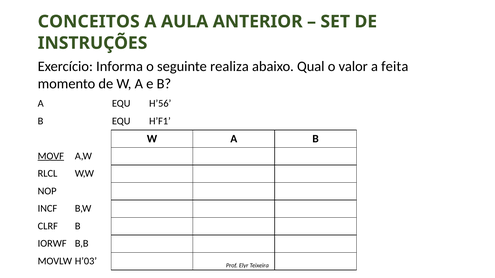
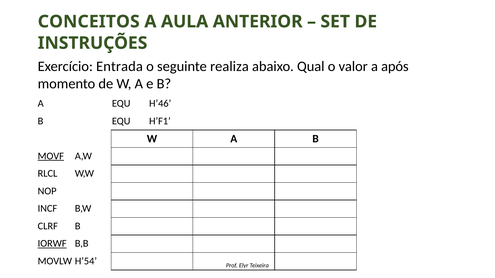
Informa: Informa -> Entrada
feita: feita -> após
H’56: H’56 -> H’46
IORWF underline: none -> present
H’03: H’03 -> H’54
